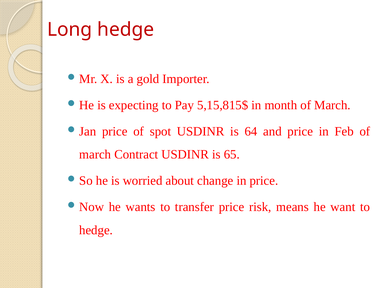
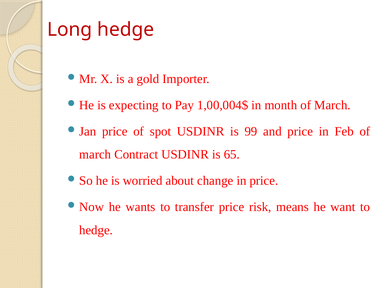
5,15,815$: 5,15,815$ -> 1,00,004$
64: 64 -> 99
